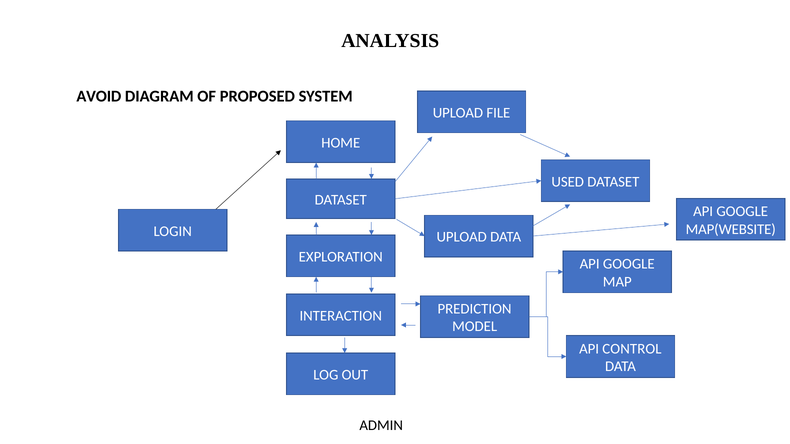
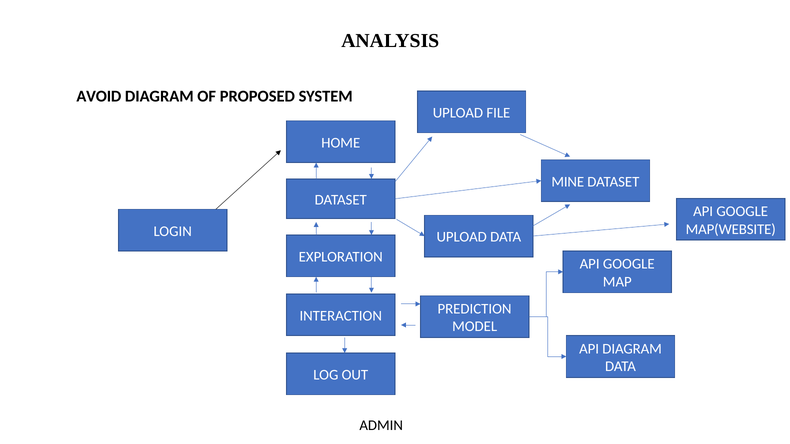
USED: USED -> MINE
API CONTROL: CONTROL -> DIAGRAM
